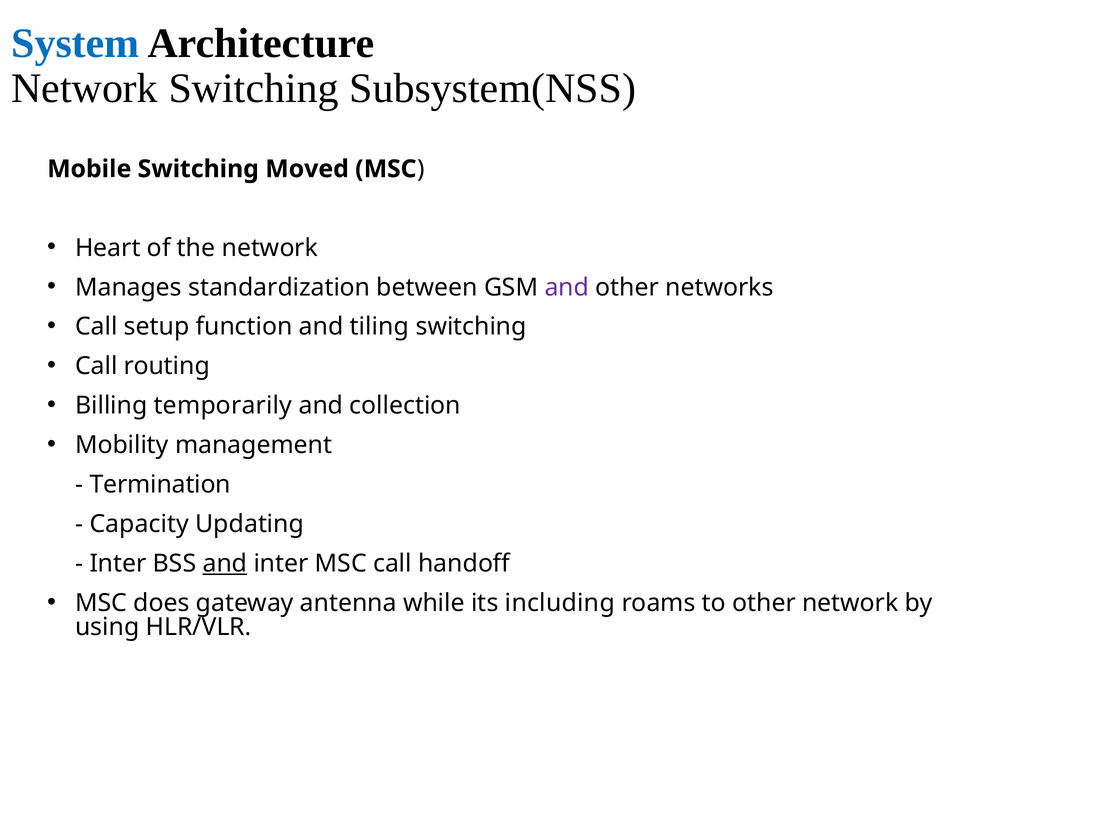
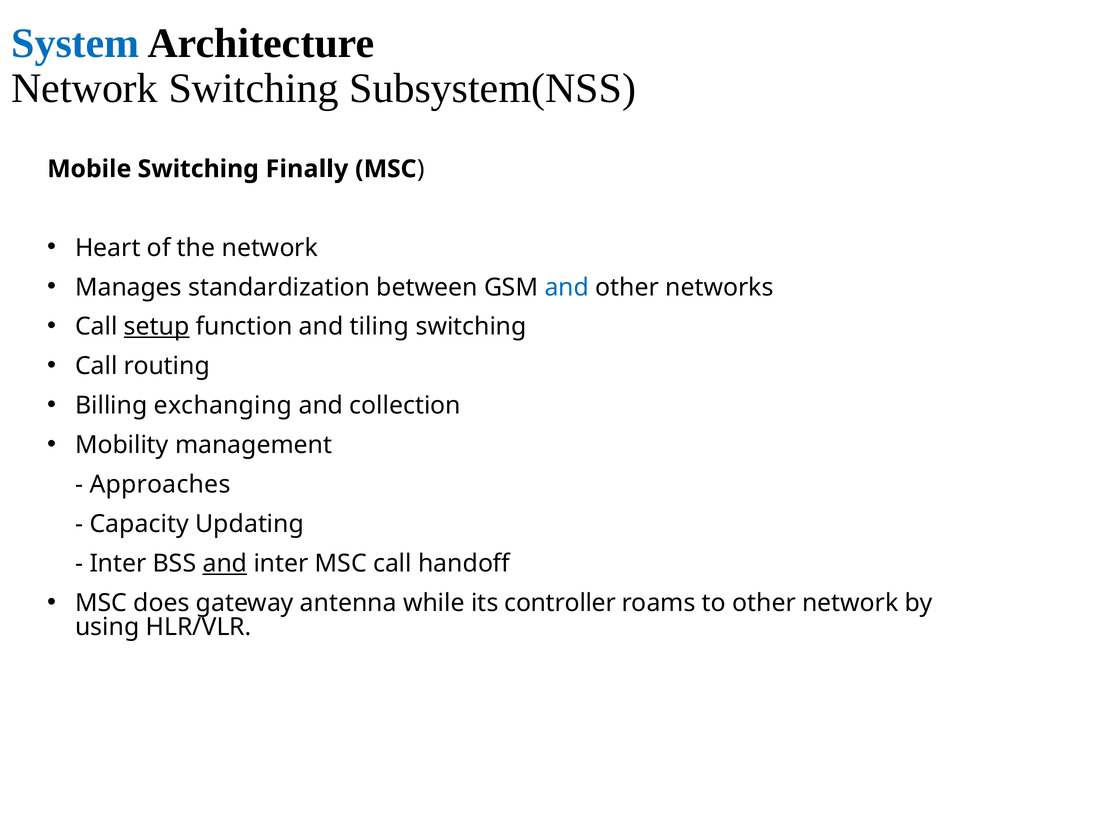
Moved: Moved -> Finally
and at (567, 287) colour: purple -> blue
setup underline: none -> present
temporarily: temporarily -> exchanging
Termination: Termination -> Approaches
including: including -> controller
